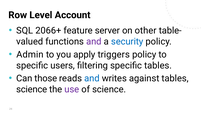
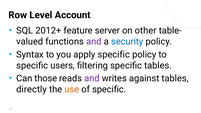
2066+: 2066+ -> 2012+
Admin: Admin -> Syntax
apply triggers: triggers -> specific
and at (92, 78) colour: blue -> purple
science at (32, 90): science -> directly
use colour: purple -> orange
of science: science -> specific
